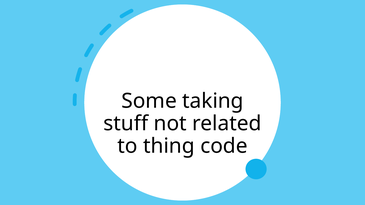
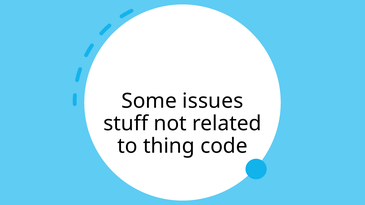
taking: taking -> issues
